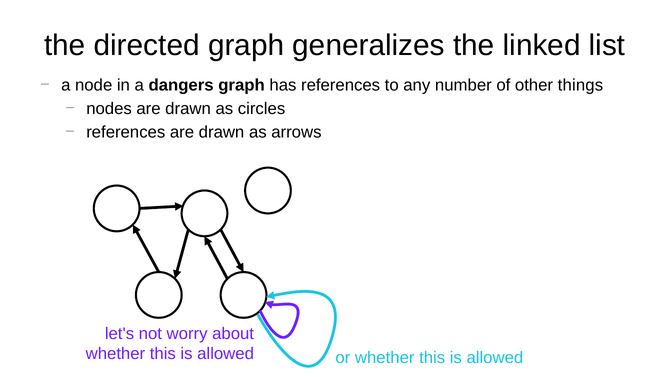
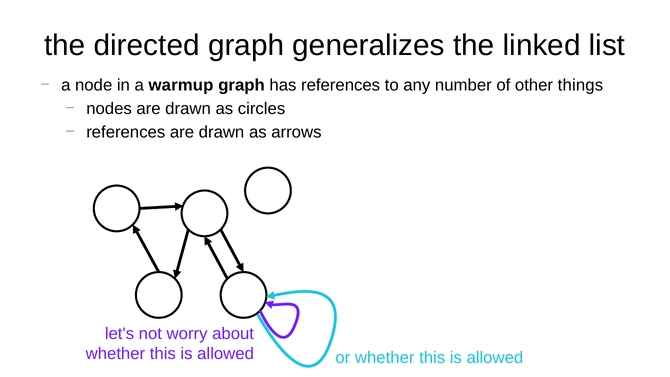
dangers: dangers -> warmup
